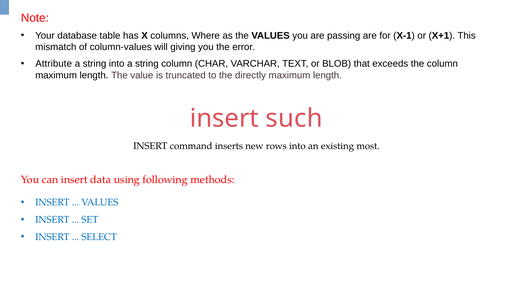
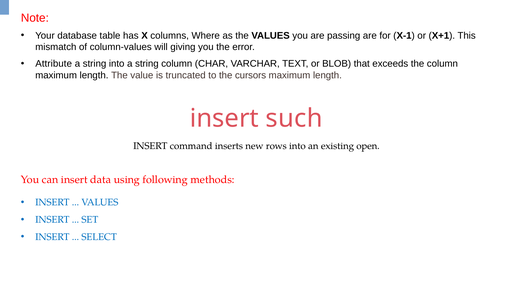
directly: directly -> cursors
most: most -> open
